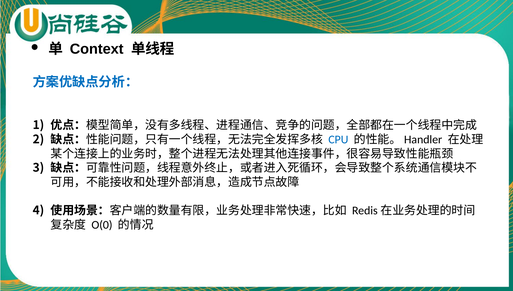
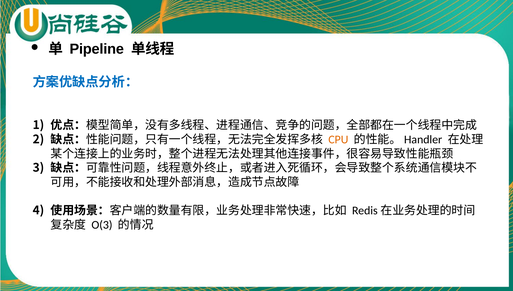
Context: Context -> Pipeline
CPU colour: blue -> orange
O(0: O(0 -> O(3
